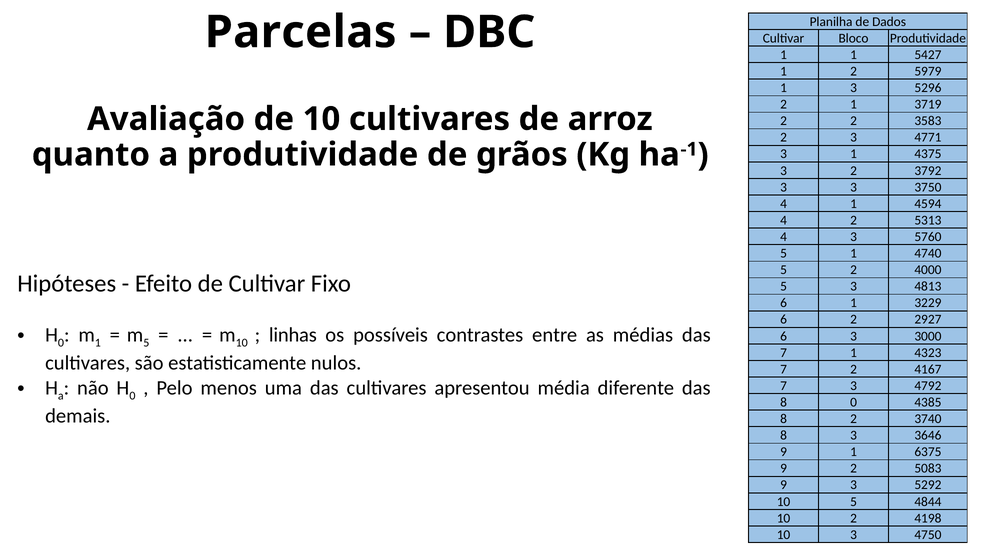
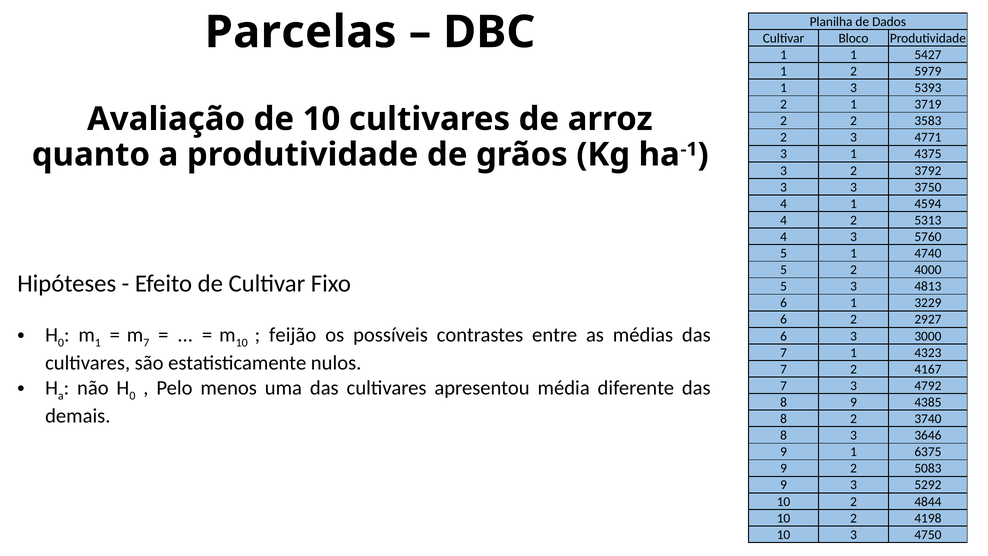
5296: 5296 -> 5393
5 at (146, 343): 5 -> 7
linhas: linhas -> feijão
8 0: 0 -> 9
5 at (854, 501): 5 -> 2
